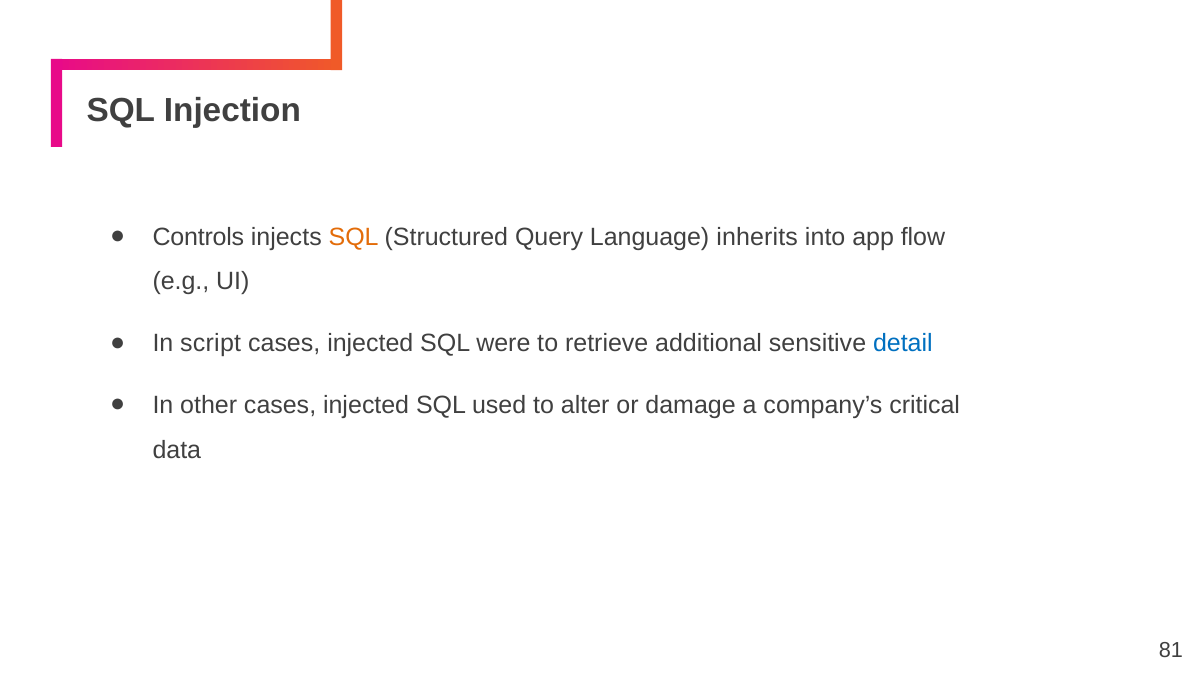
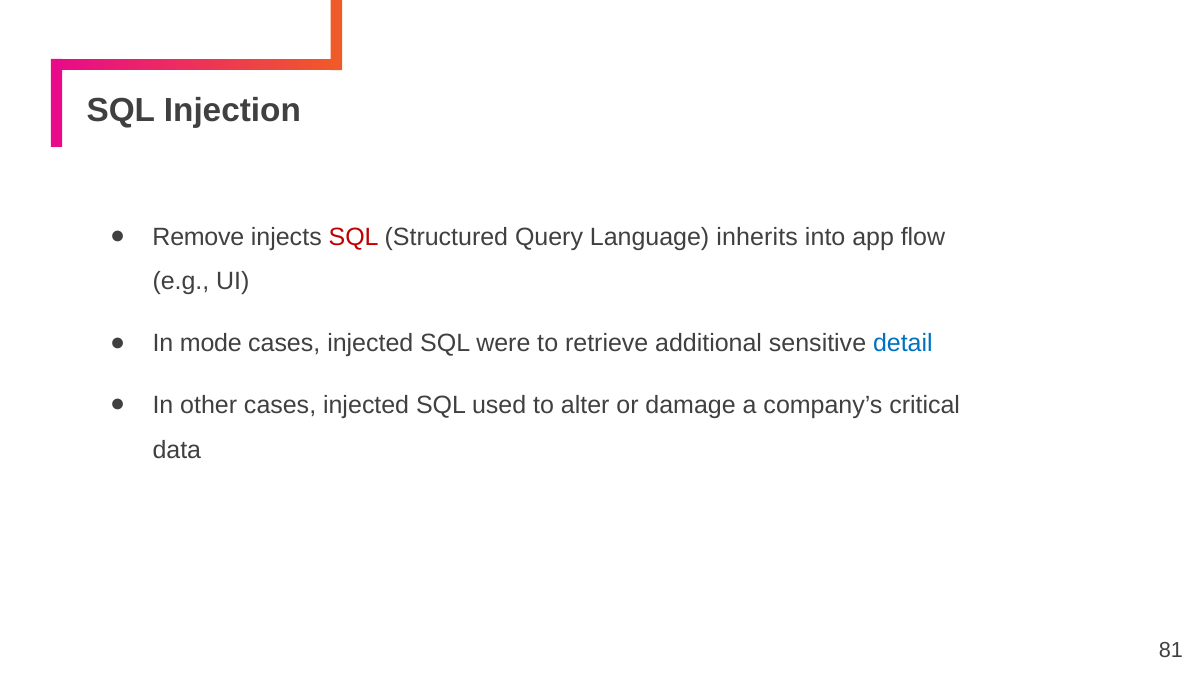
Controls: Controls -> Remove
SQL at (354, 237) colour: orange -> red
script: script -> mode
